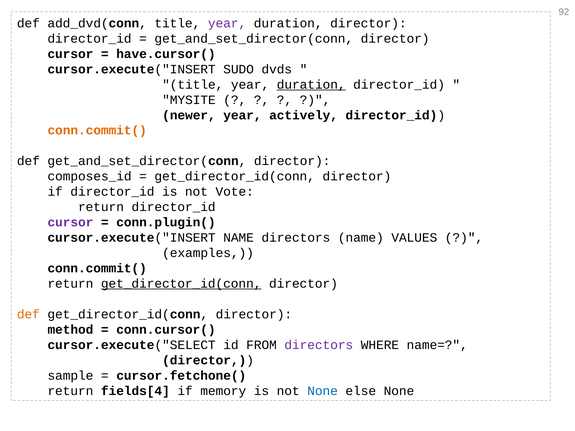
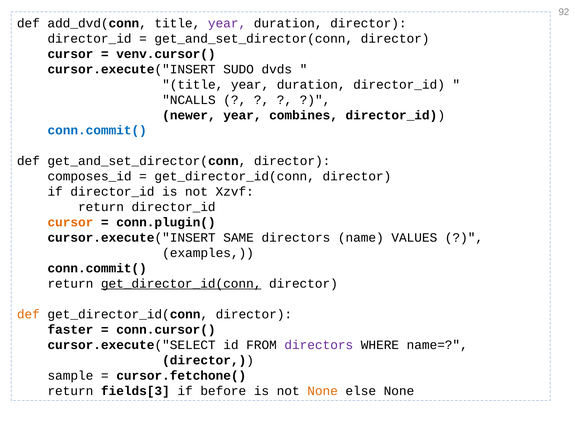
have.cursor(: have.cursor( -> venv.cursor(
duration at (311, 85) underline: present -> none
MYSITE: MYSITE -> NCALLS
actively: actively -> combines
conn.commit( at (97, 131) colour: orange -> blue
Vote: Vote -> Xzvf
cursor at (70, 222) colour: purple -> orange
cursor.execute("INSERT NAME: NAME -> SAME
method: method -> faster
fields[4: fields[4 -> fields[3
memory: memory -> before
None at (323, 391) colour: blue -> orange
